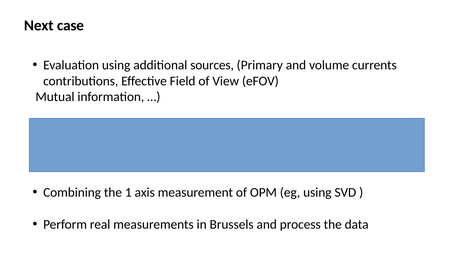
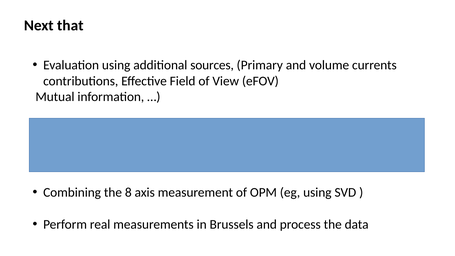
Next case: case -> that
1: 1 -> 8
